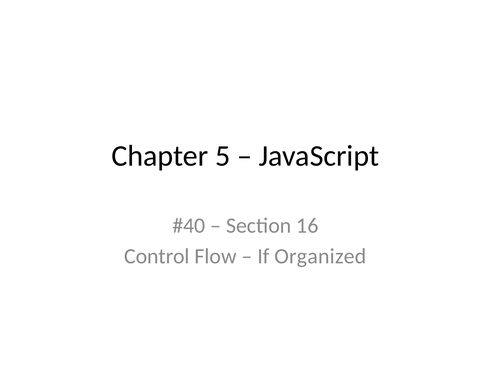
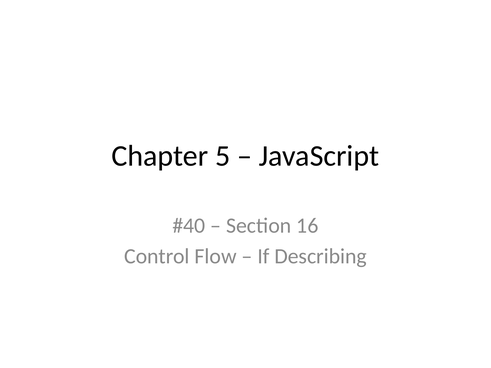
Organized: Organized -> Describing
